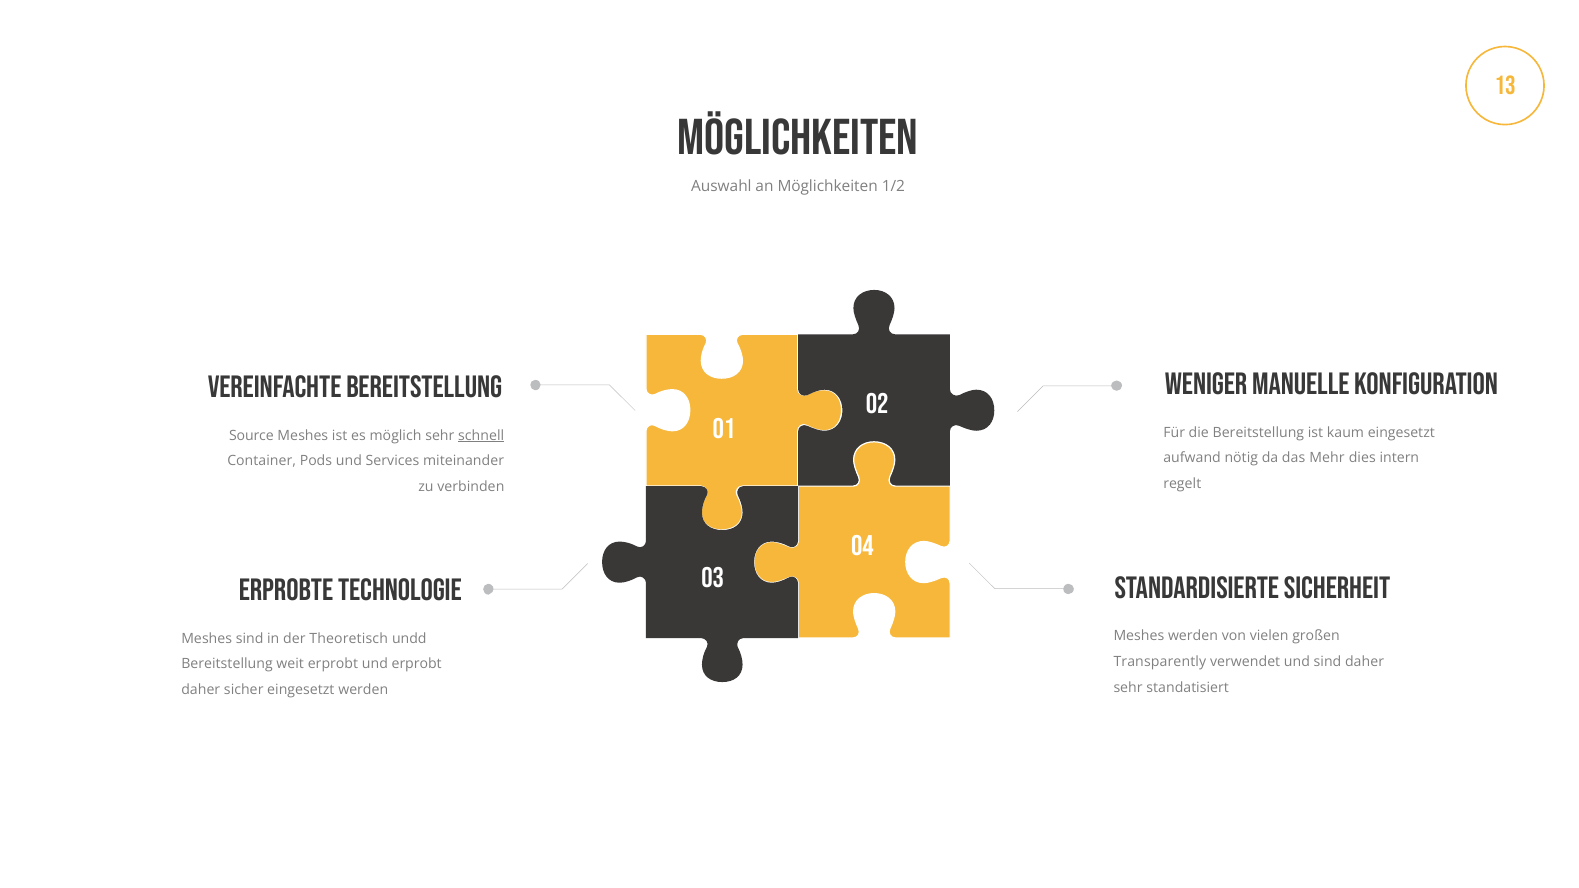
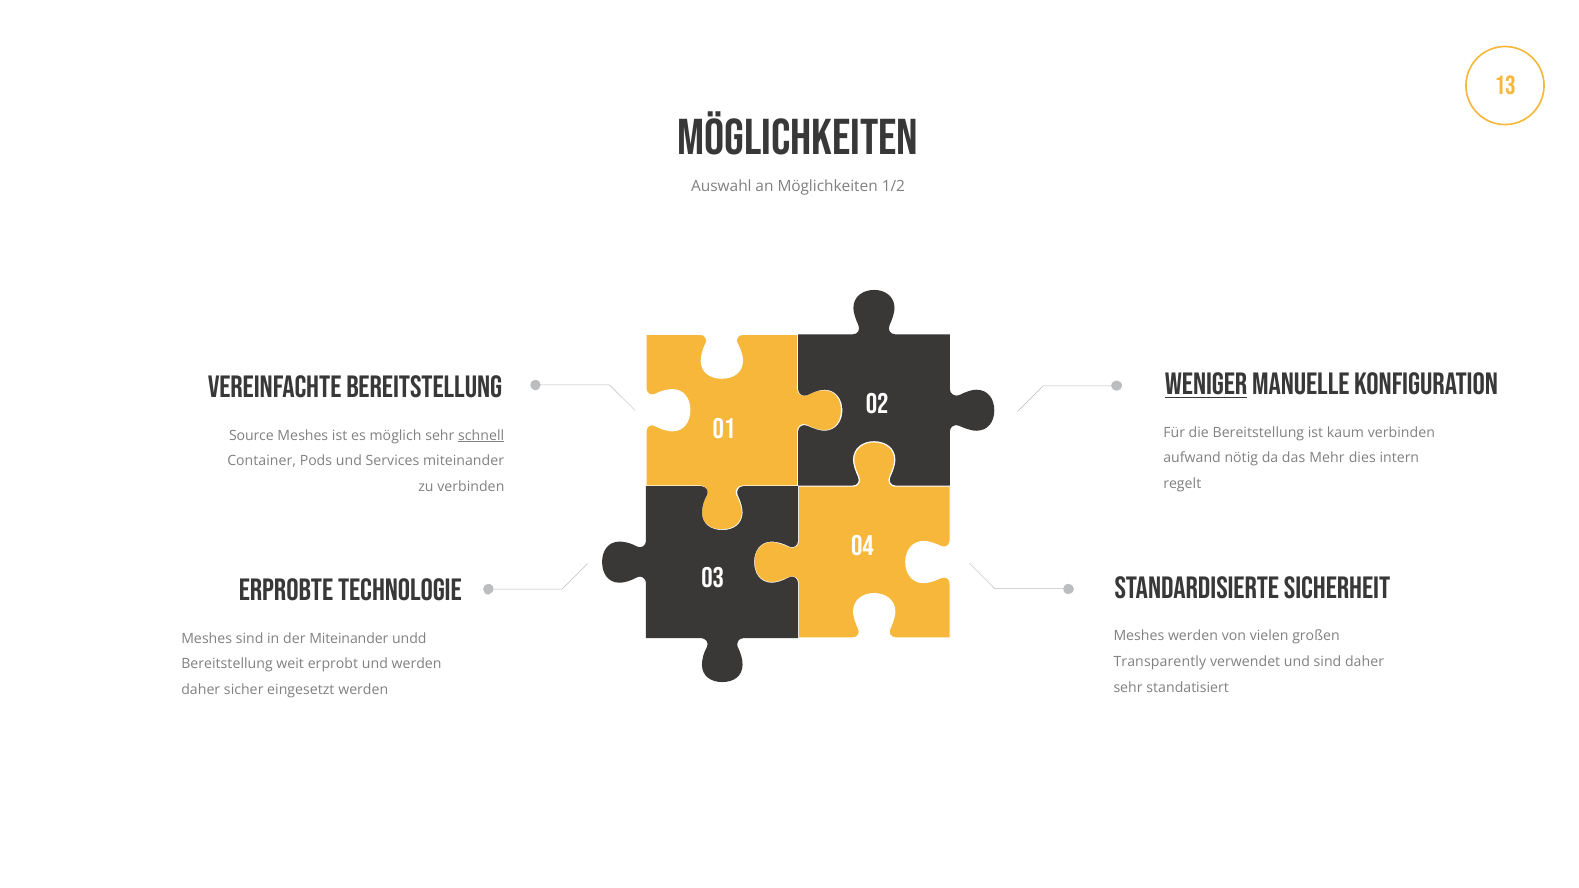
Weniger underline: none -> present
kaum eingesetzt: eingesetzt -> verbinden
der Theoretisch: Theoretisch -> Miteinander
und erprobt: erprobt -> werden
